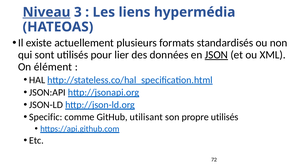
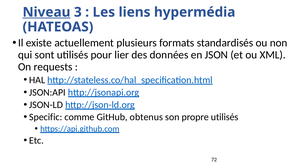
JSON underline: present -> none
élément: élément -> requests
utilisant: utilisant -> obtenus
